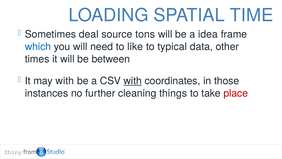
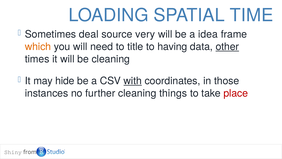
tons: tons -> very
which colour: blue -> orange
like: like -> title
typical: typical -> having
other underline: none -> present
be between: between -> cleaning
may with: with -> hide
